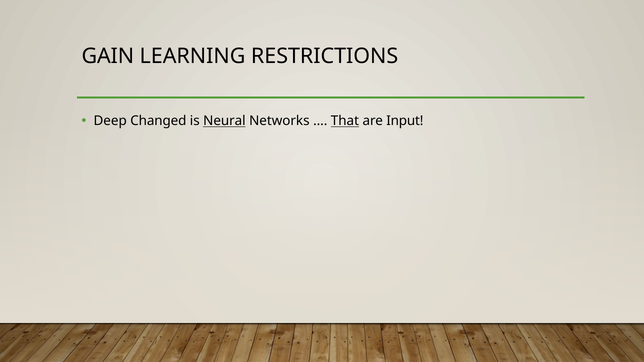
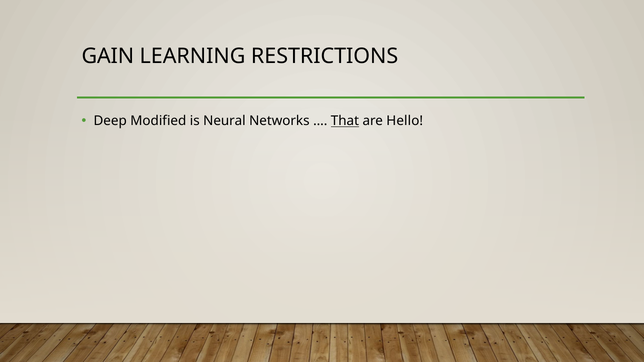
Changed: Changed -> Modified
Neural underline: present -> none
Input: Input -> Hello
